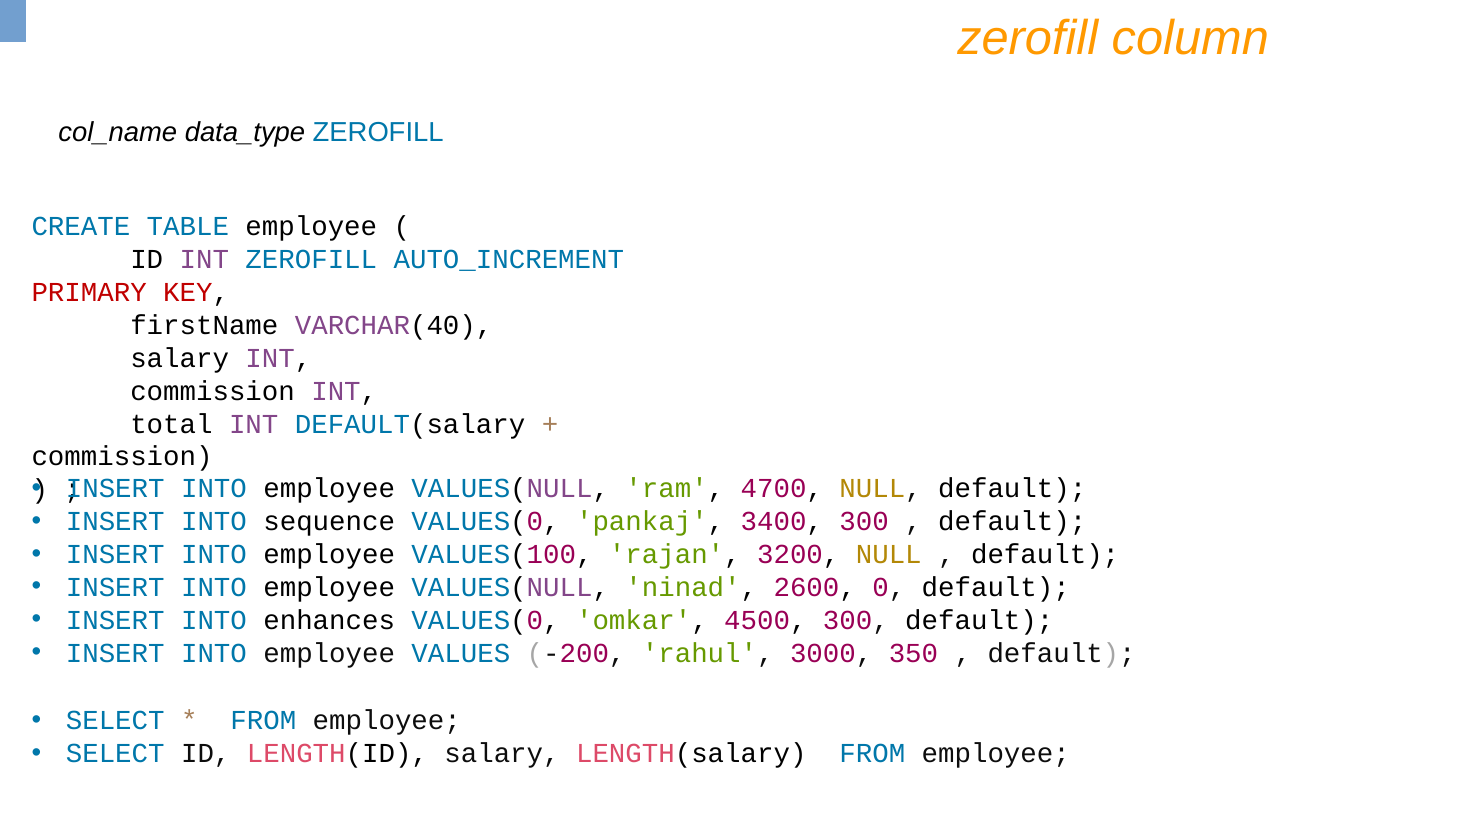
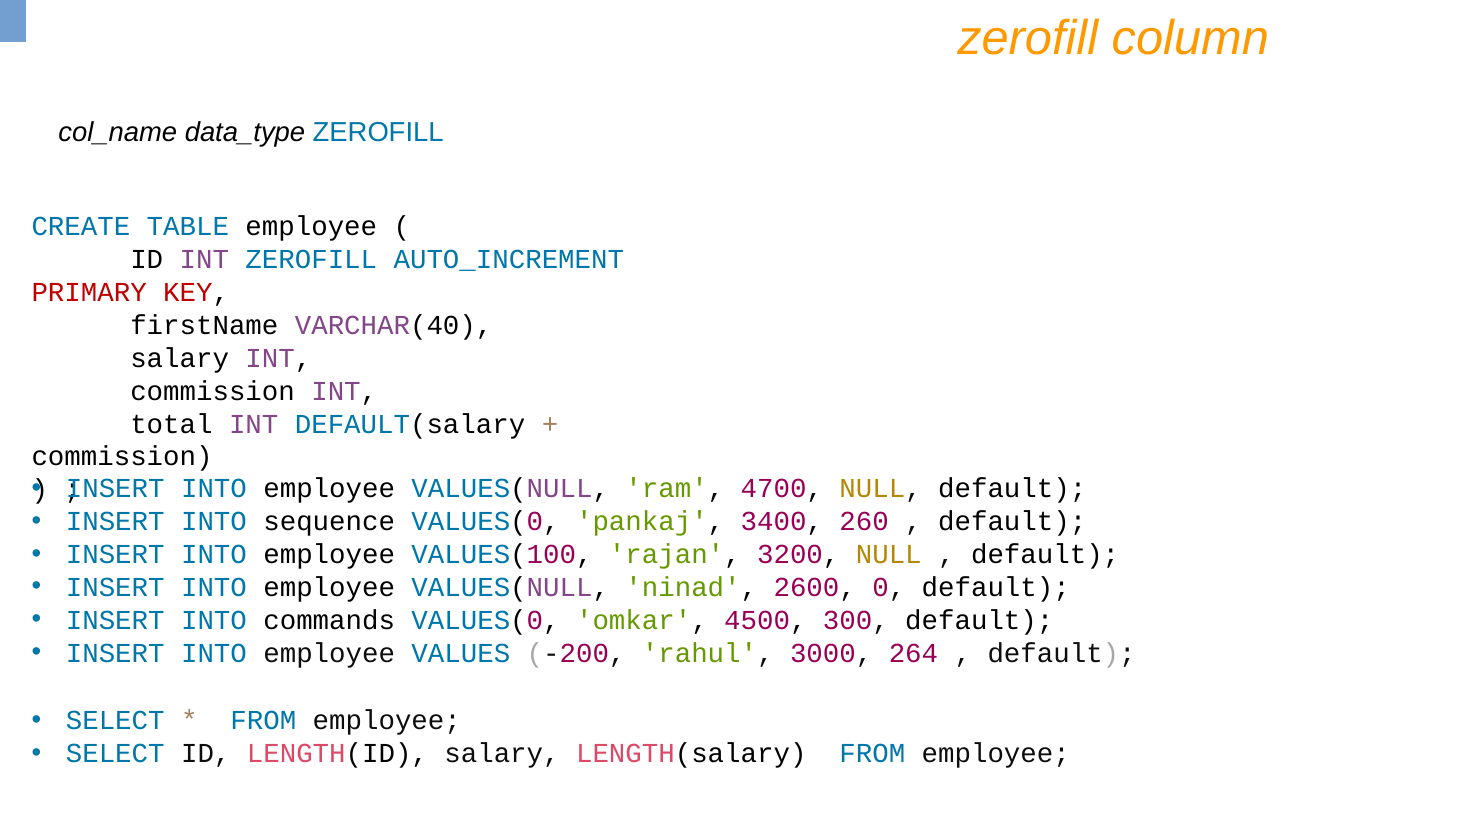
3400 300: 300 -> 260
enhances: enhances -> commands
350: 350 -> 264
